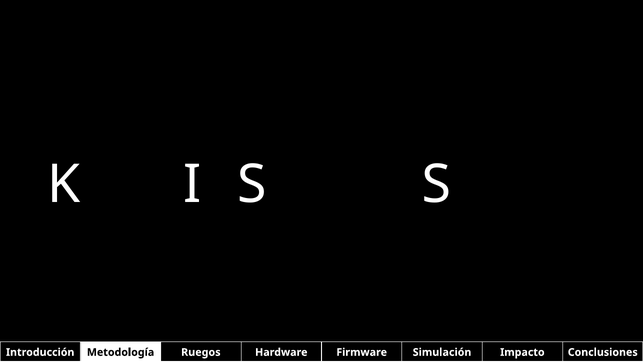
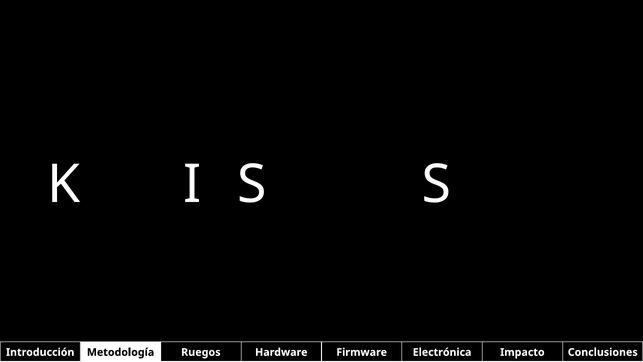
Simulación: Simulación -> Electrónica
